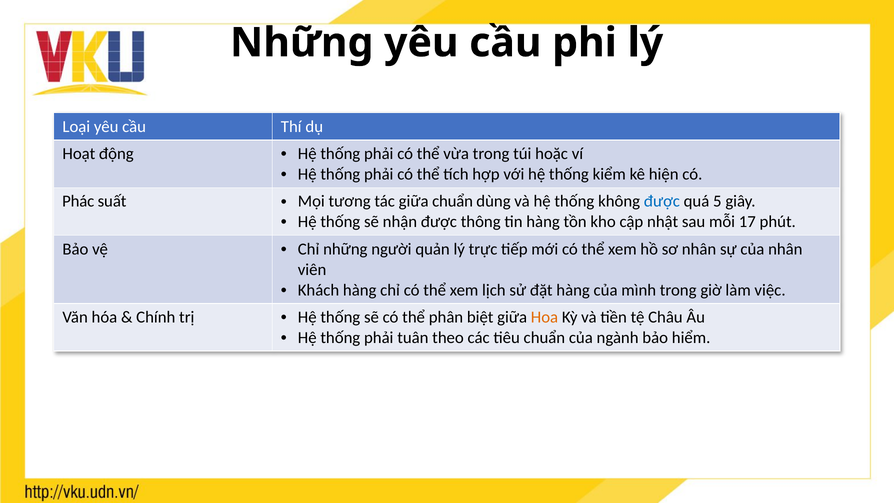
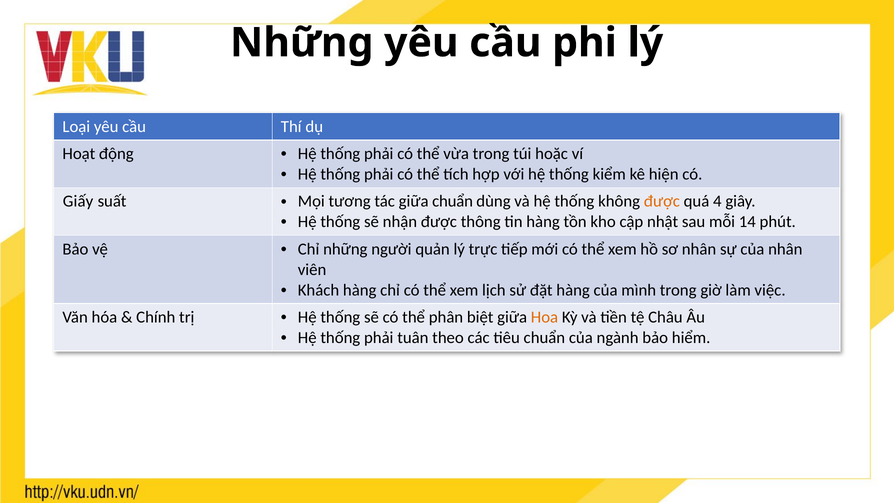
Phác: Phác -> Giấy
được at (662, 201) colour: blue -> orange
5: 5 -> 4
17: 17 -> 14
